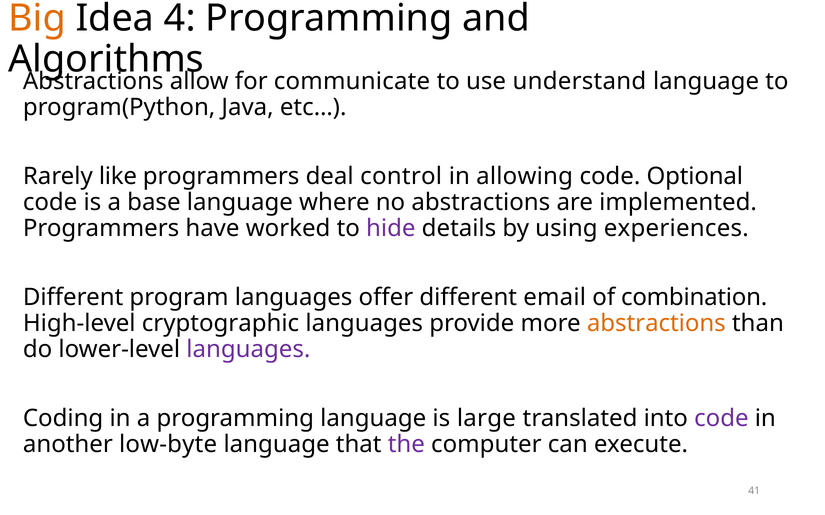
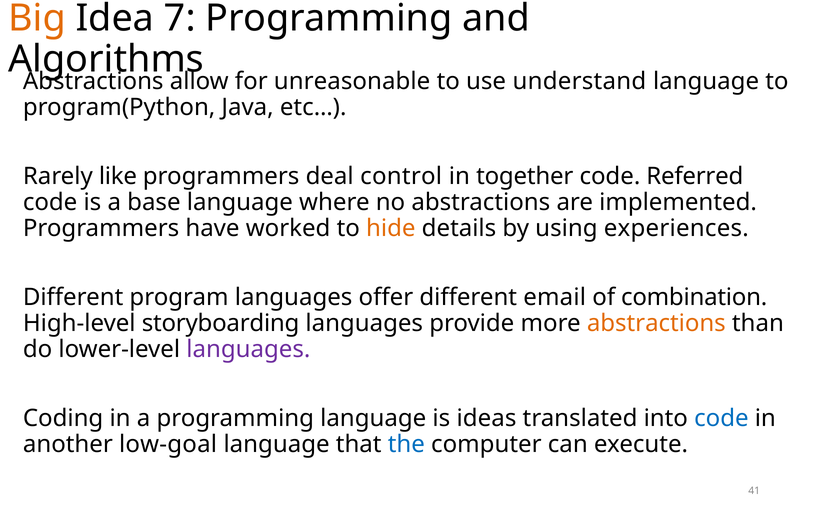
4: 4 -> 7
communicate: communicate -> unreasonable
allowing: allowing -> together
Optional: Optional -> Referred
hide colour: purple -> orange
cryptographic: cryptographic -> storyboarding
large: large -> ideas
code at (721, 419) colour: purple -> blue
low-byte: low-byte -> low-goal
the colour: purple -> blue
